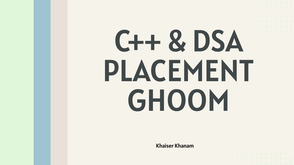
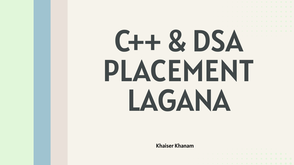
GHOOM: GHOOM -> LAGANA
